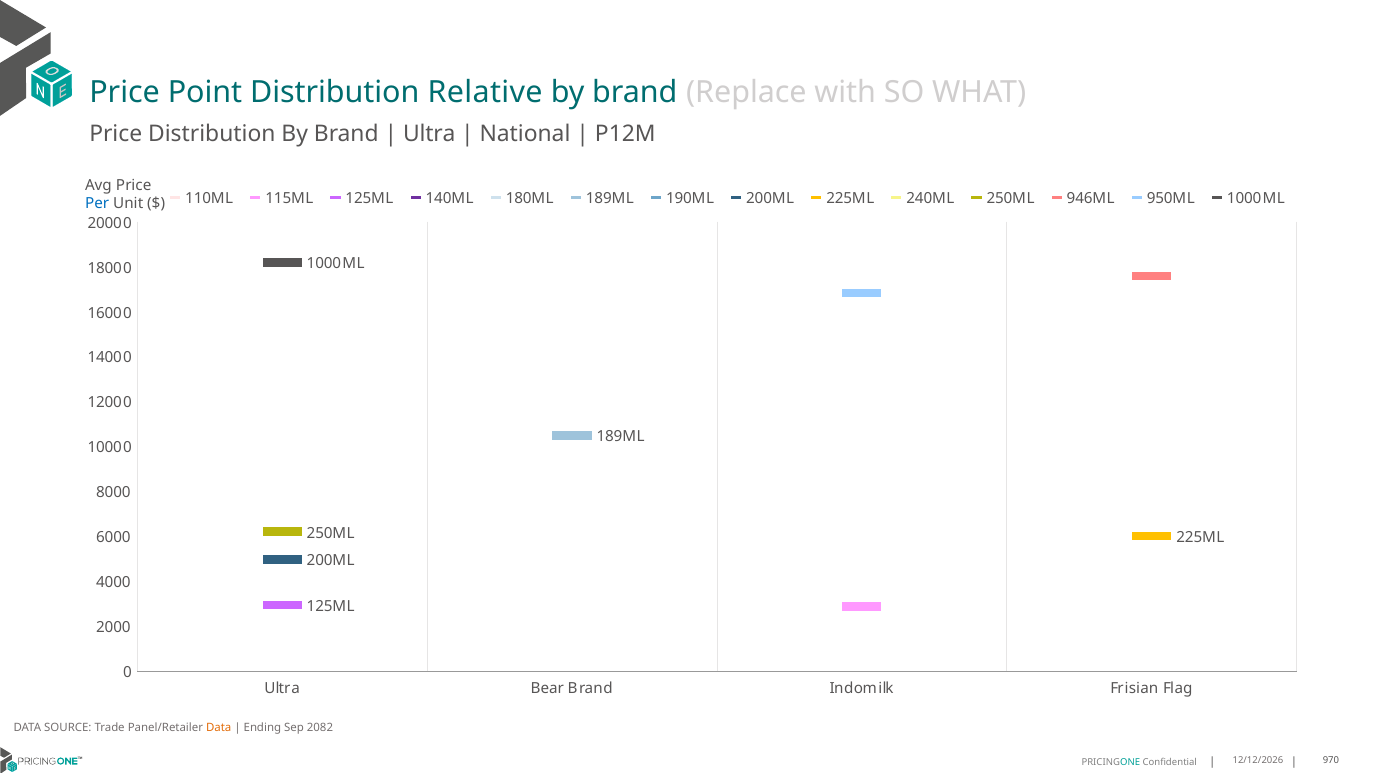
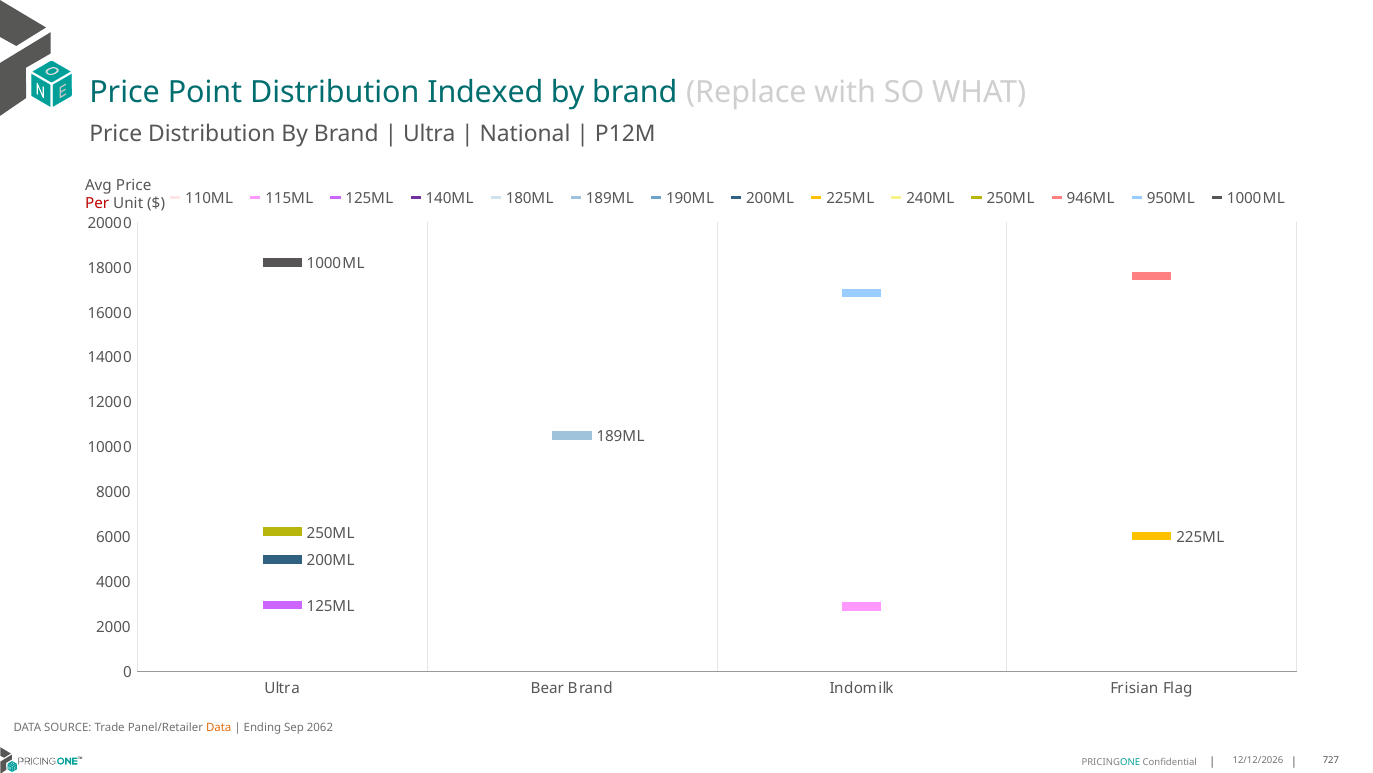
Relative: Relative -> Indexed
Per colour: blue -> red
2082: 2082 -> 2062
970: 970 -> 727
